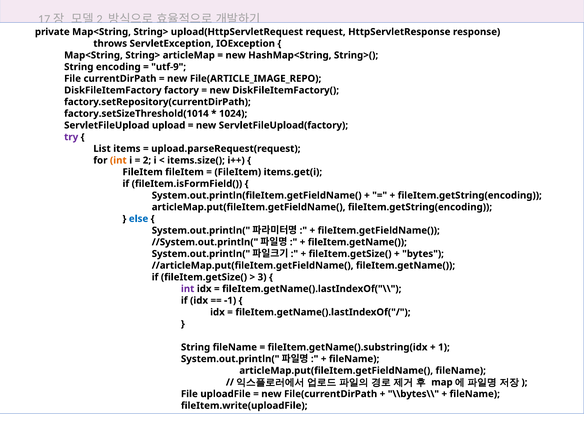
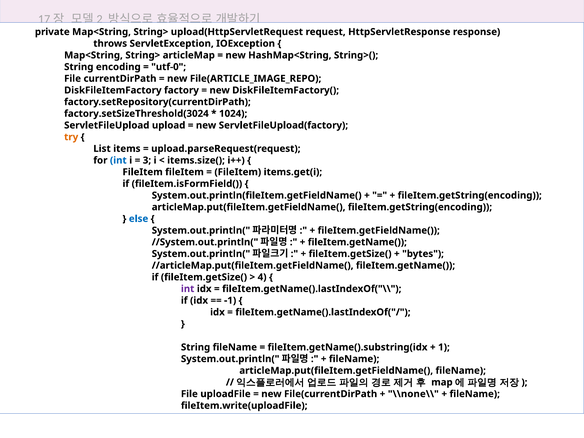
utf-9: utf-9 -> utf-0
factory.setSizeThreshold(1014: factory.setSizeThreshold(1014 -> factory.setSizeThreshold(3024
try colour: purple -> orange
int at (118, 160) colour: orange -> blue
2: 2 -> 3
3: 3 -> 4
\\bytes\\: \\bytes\\ -> \\none\\
